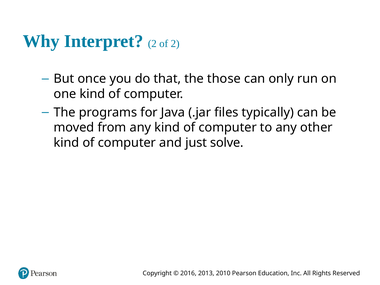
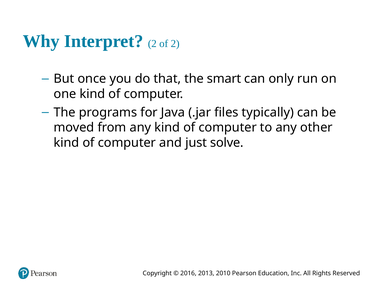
those: those -> smart
